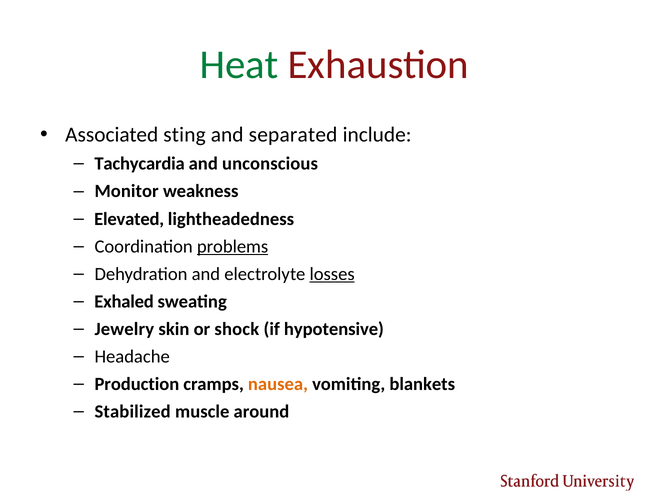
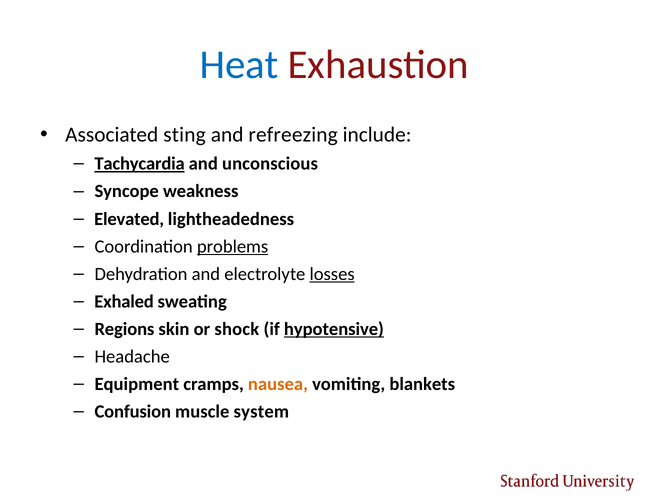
Heat colour: green -> blue
separated: separated -> refreezing
Tachycardia underline: none -> present
Monitor: Monitor -> Syncope
Jewelry: Jewelry -> Regions
hypotensive underline: none -> present
Production: Production -> Equipment
Stabilized: Stabilized -> Confusion
around: around -> system
